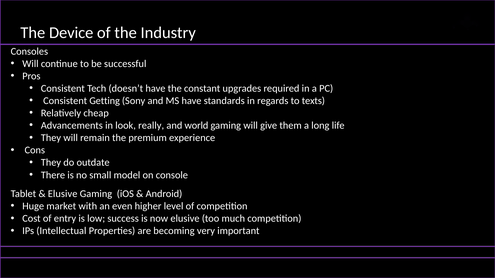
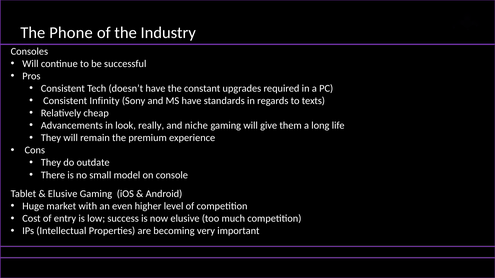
Device: Device -> Phone
Getting: Getting -> Infinity
world: world -> niche
